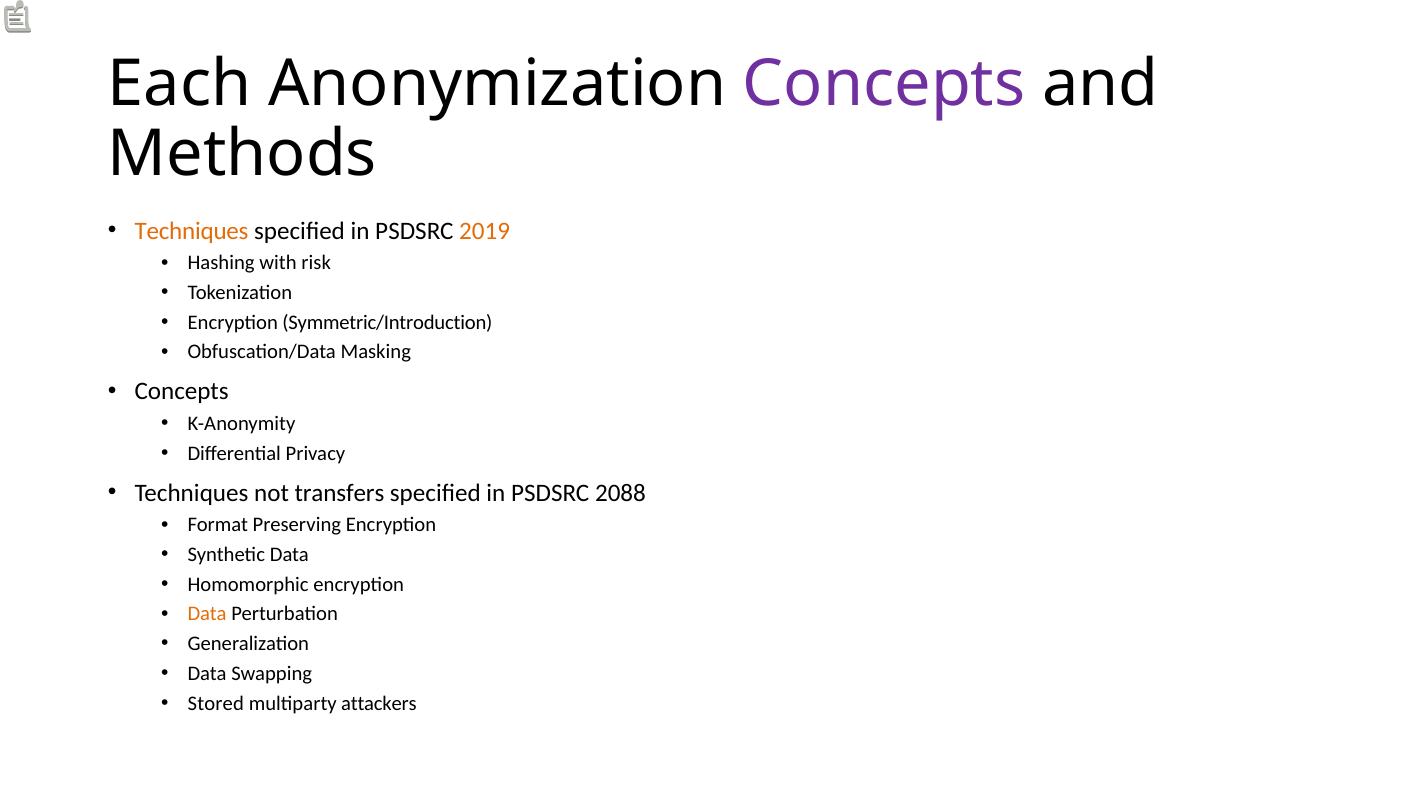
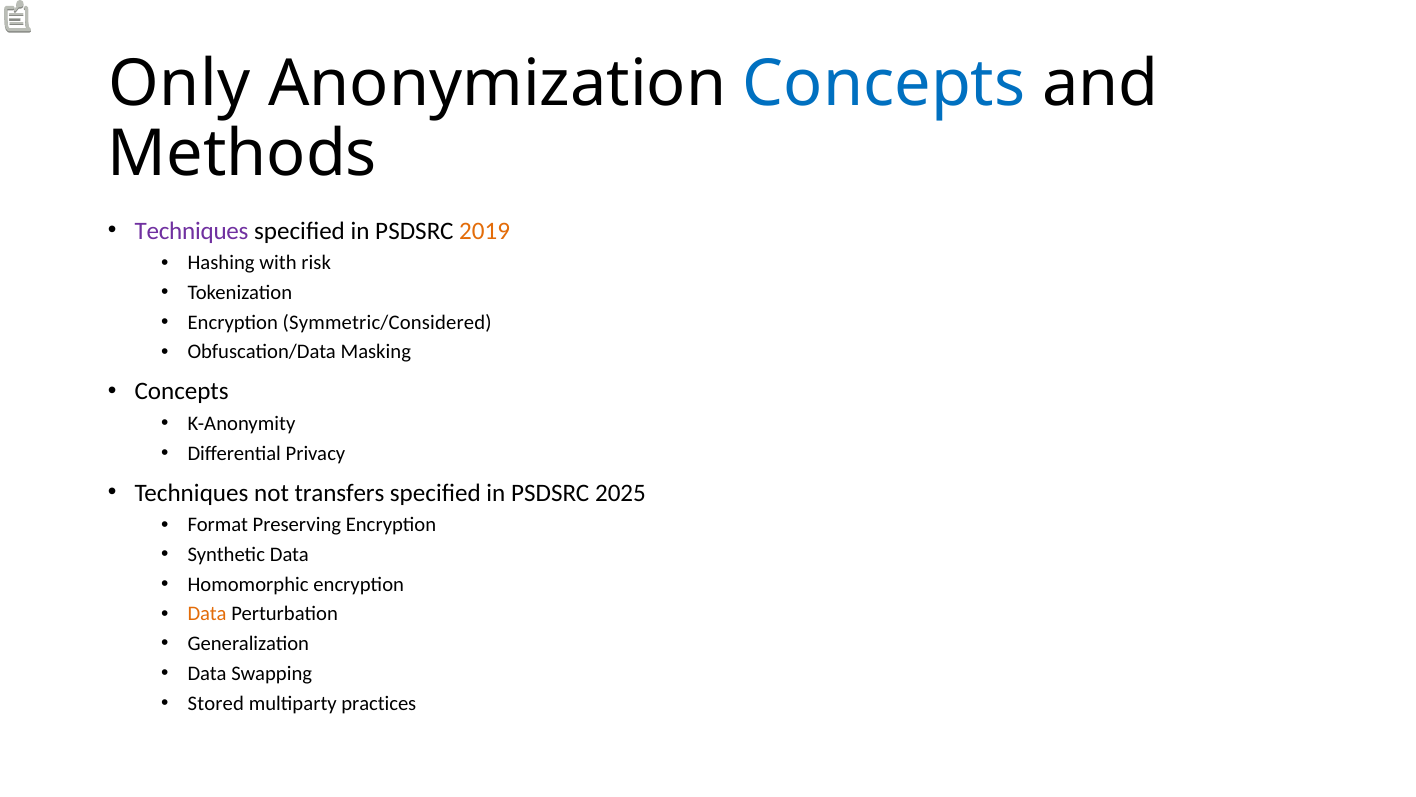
Each: Each -> Only
Concepts at (884, 84) colour: purple -> blue
Techniques at (192, 231) colour: orange -> purple
Symmetric/Introduction: Symmetric/Introduction -> Symmetric/Considered
2088: 2088 -> 2025
attackers: attackers -> practices
